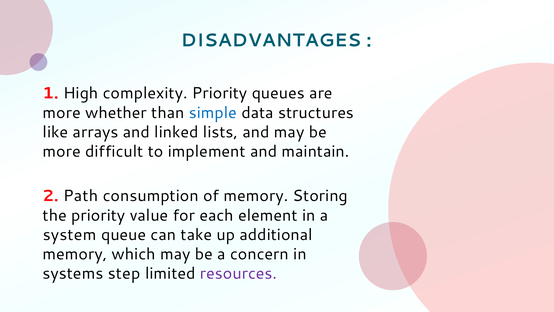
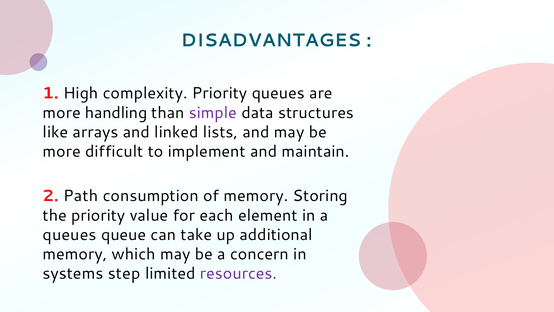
whether: whether -> handling
simple colour: blue -> purple
system at (70, 234): system -> queues
